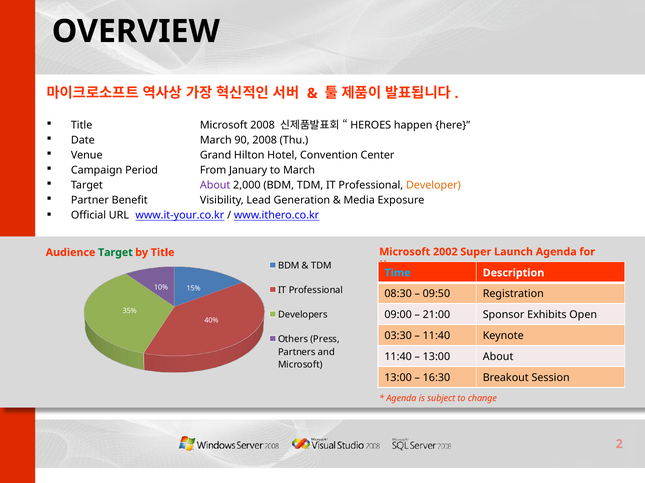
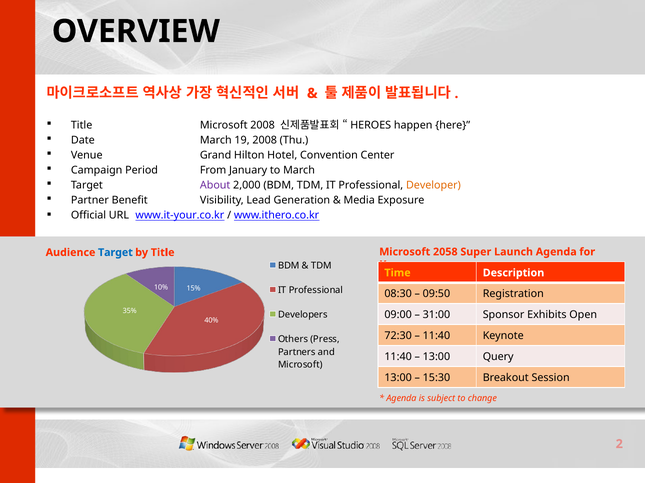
90: 90 -> 19
Target at (115, 253) colour: green -> blue
2002: 2002 -> 2058
Time colour: light blue -> yellow
21:00: 21:00 -> 31:00
03:30: 03:30 -> 72:30
13:00 About: About -> Query
16:30: 16:30 -> 15:30
